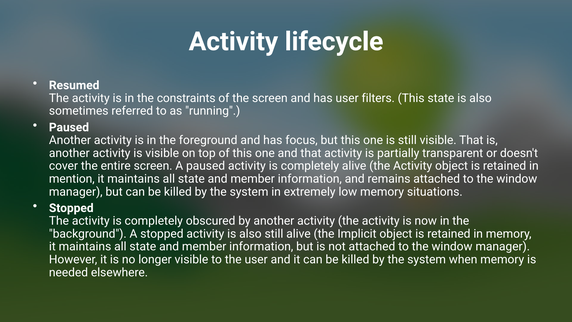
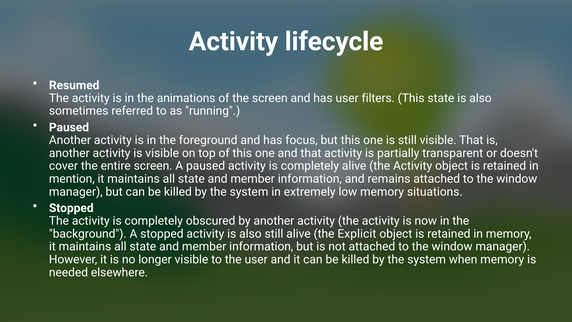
constraints: constraints -> animations
Implicit: Implicit -> Explicit
